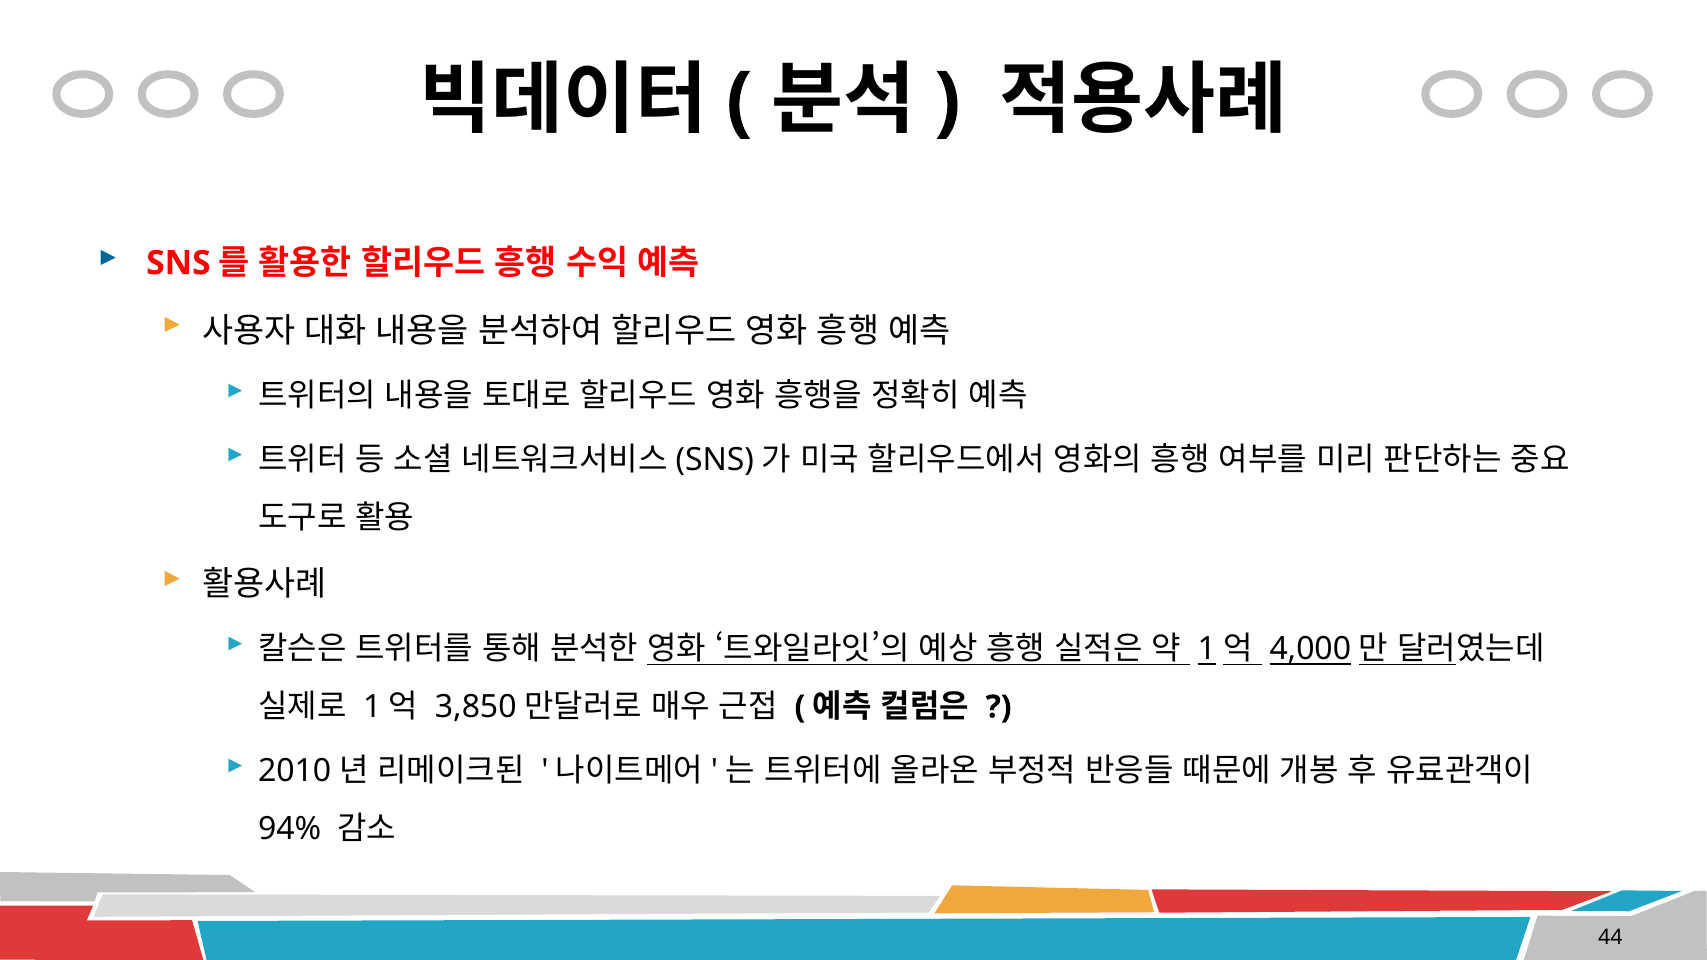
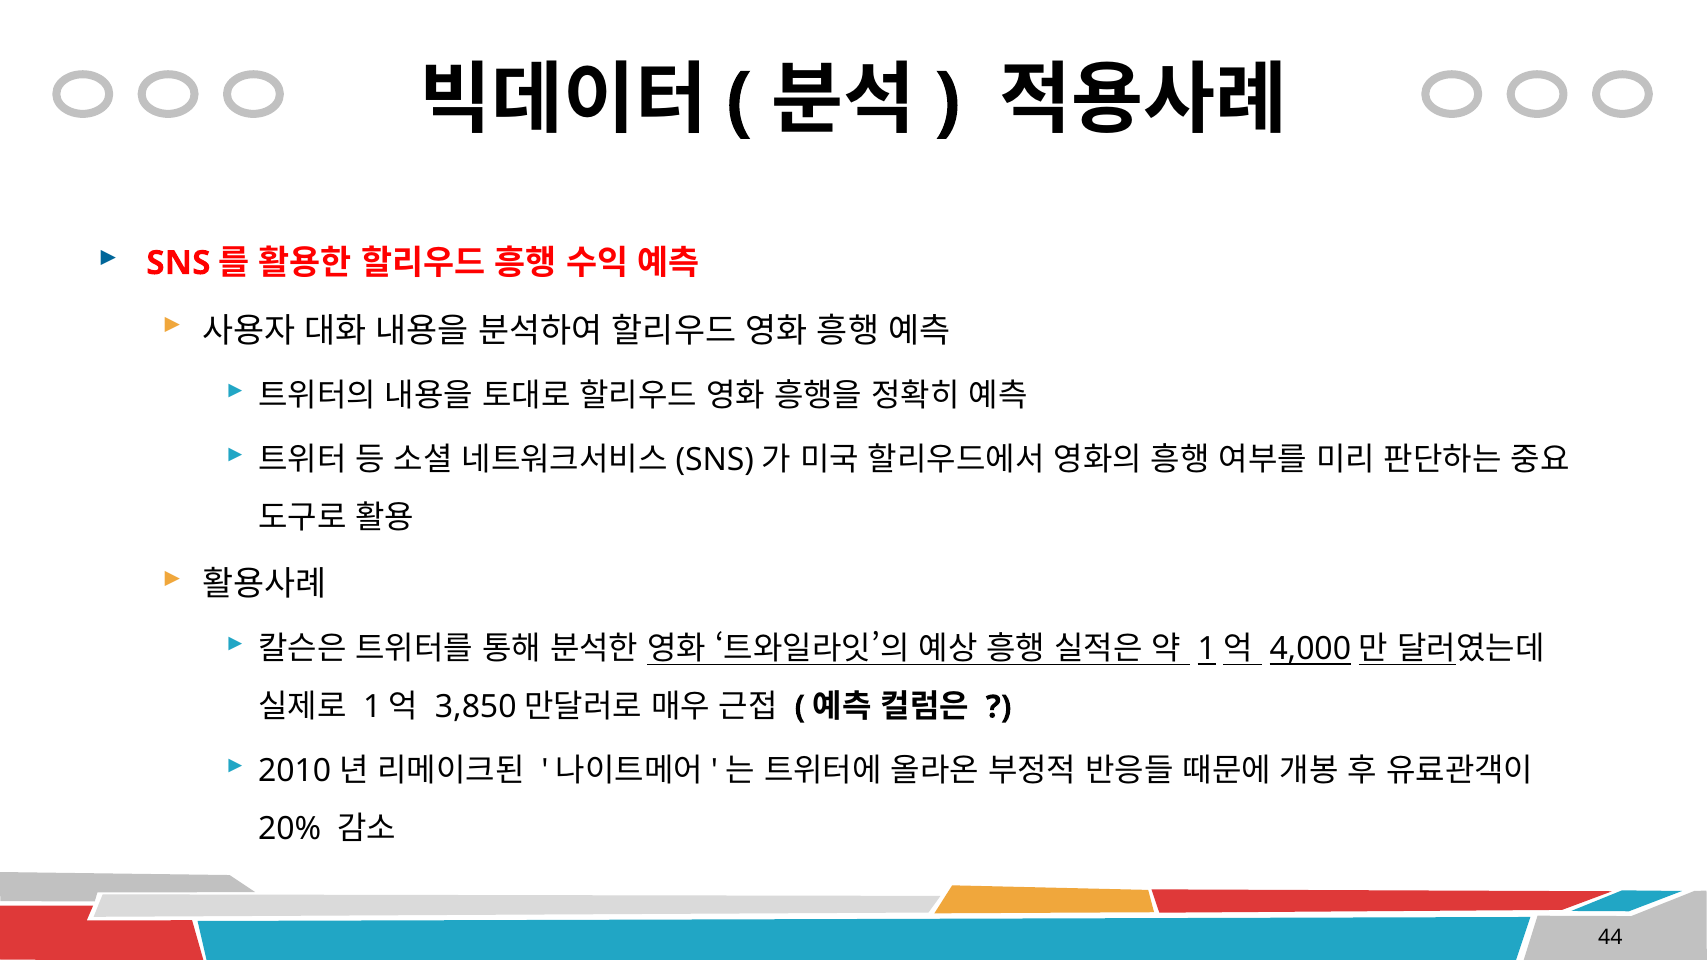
94%: 94% -> 20%
